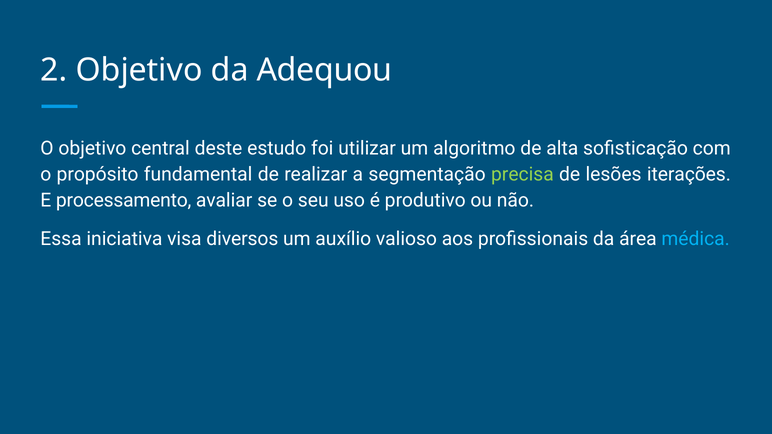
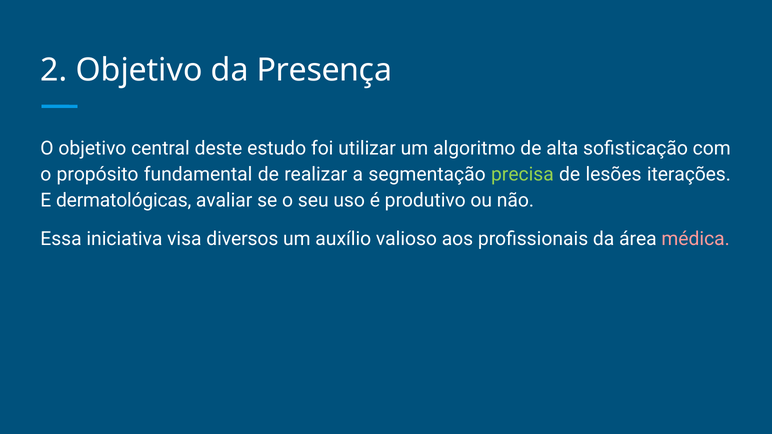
Adequou: Adequou -> Presença
processamento: processamento -> dermatológicas
médica colour: light blue -> pink
